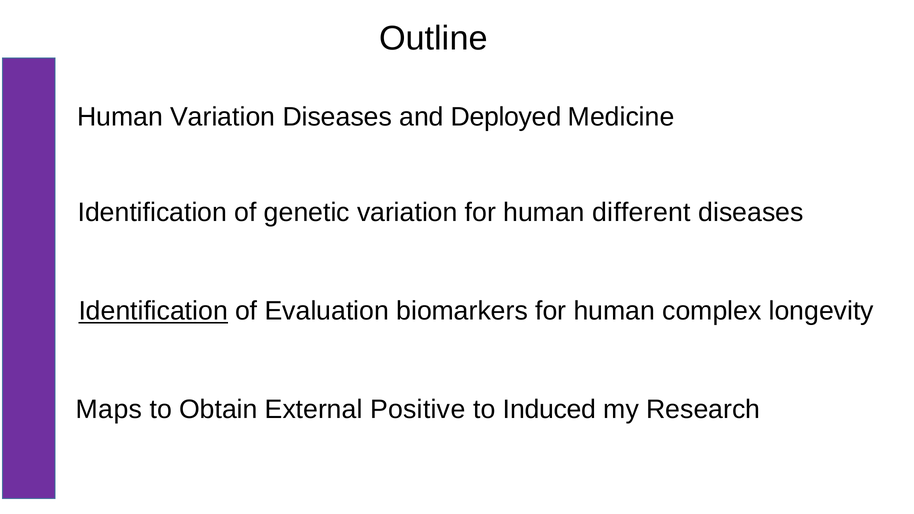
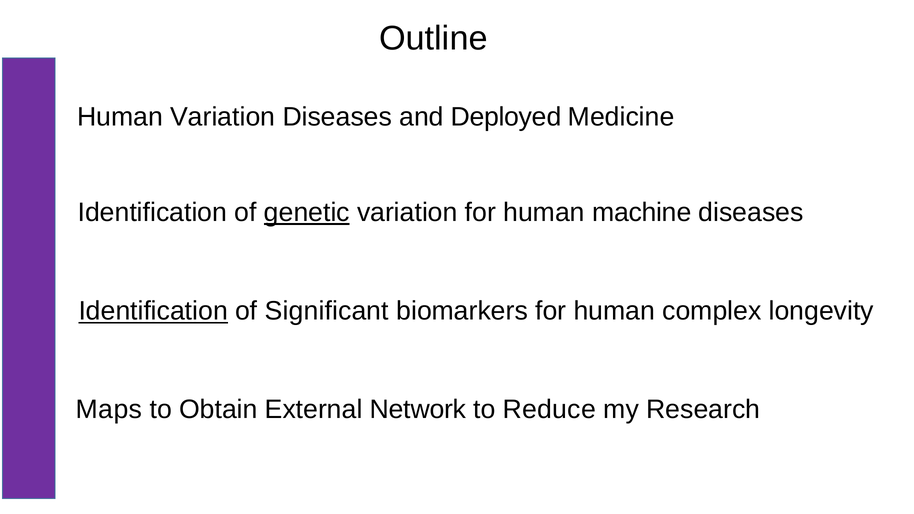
genetic underline: none -> present
different: different -> machine
Evaluation: Evaluation -> Significant
Positive: Positive -> Network
Induced: Induced -> Reduce
